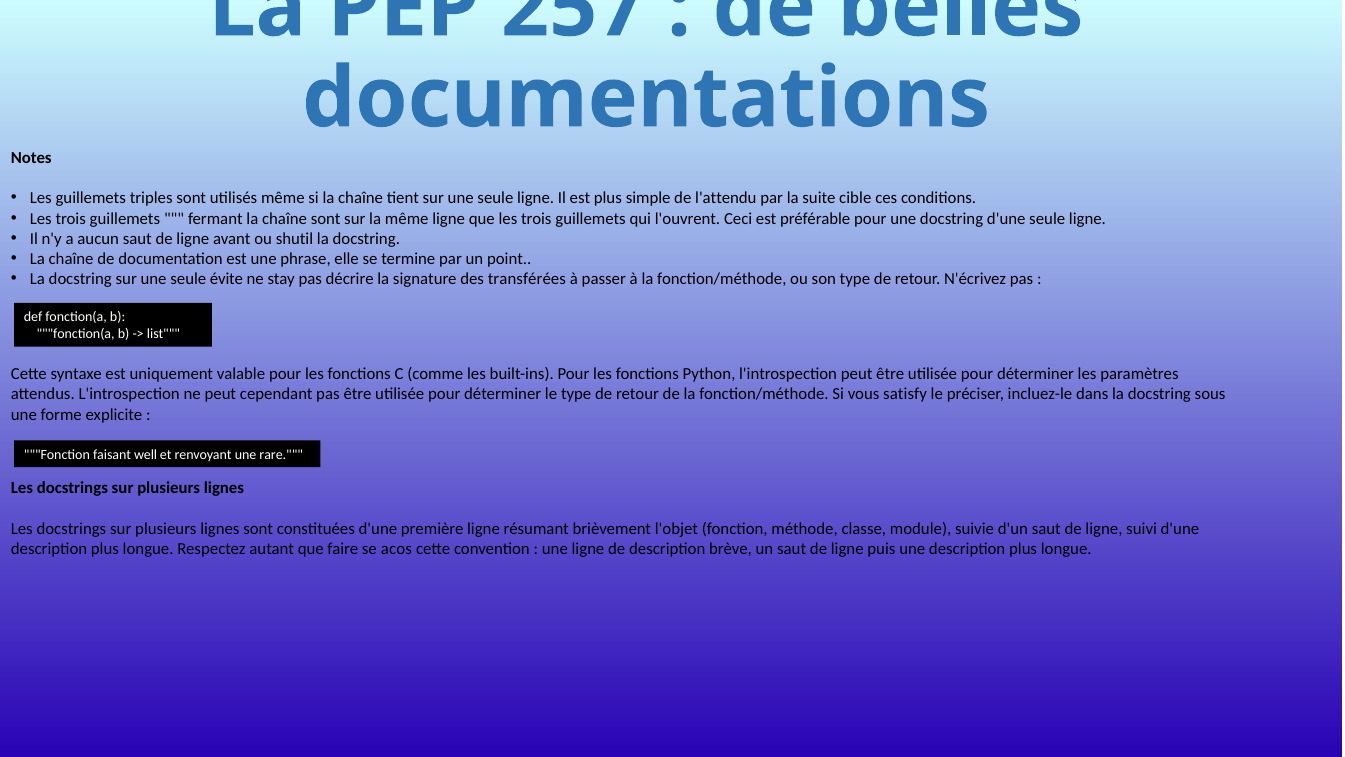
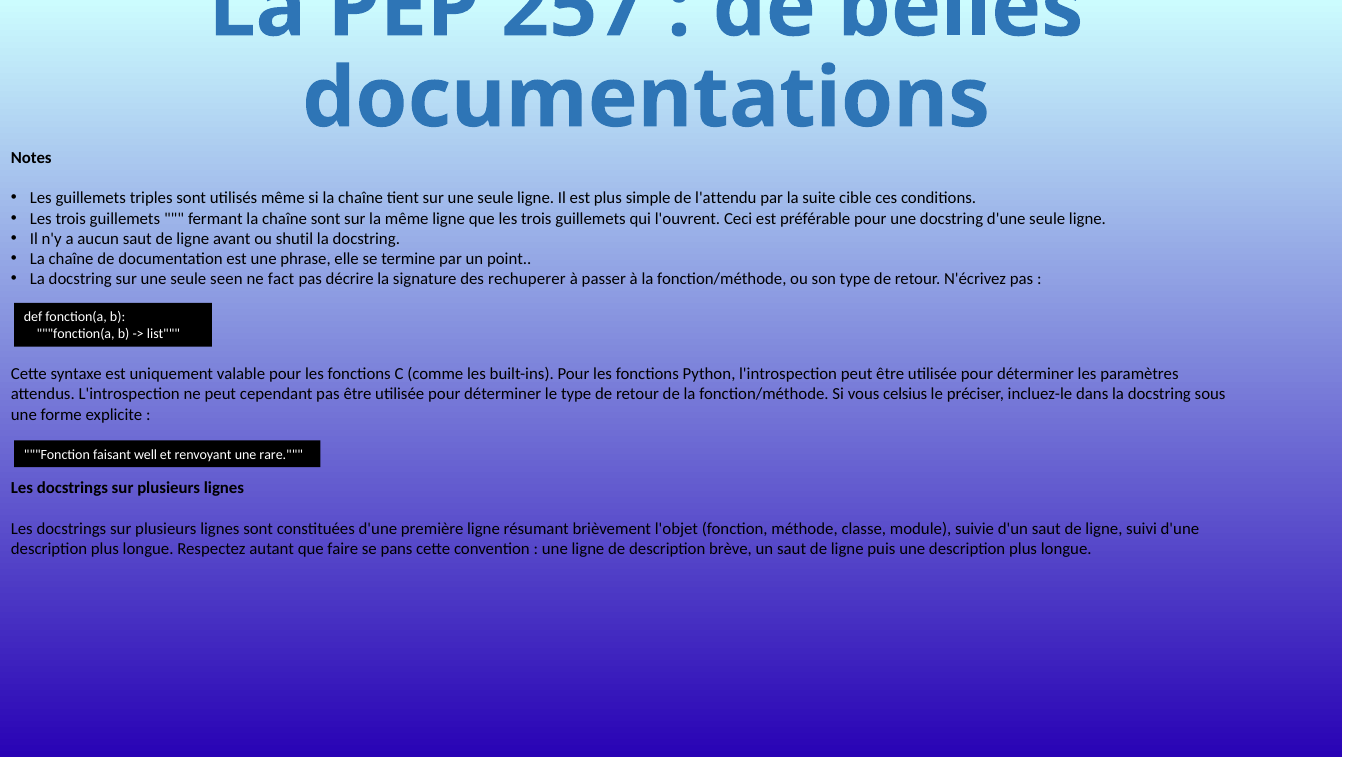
évite: évite -> seen
stay: stay -> fact
transférées: transférées -> rechuperer
satisfy: satisfy -> celsius
acos: acos -> pans
